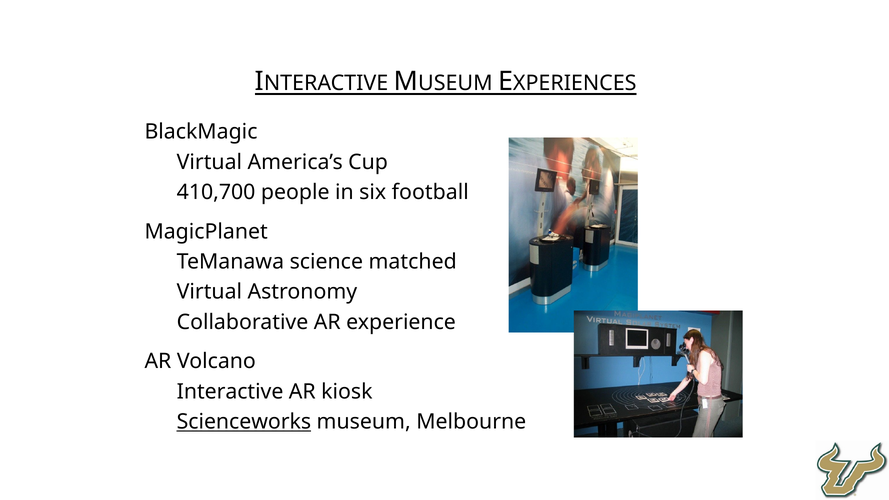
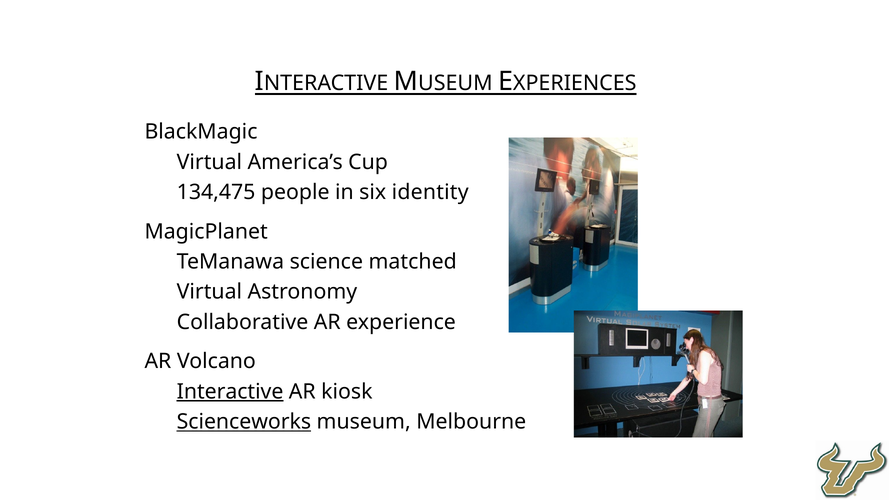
410,700: 410,700 -> 134,475
football: football -> identity
Interactive underline: none -> present
